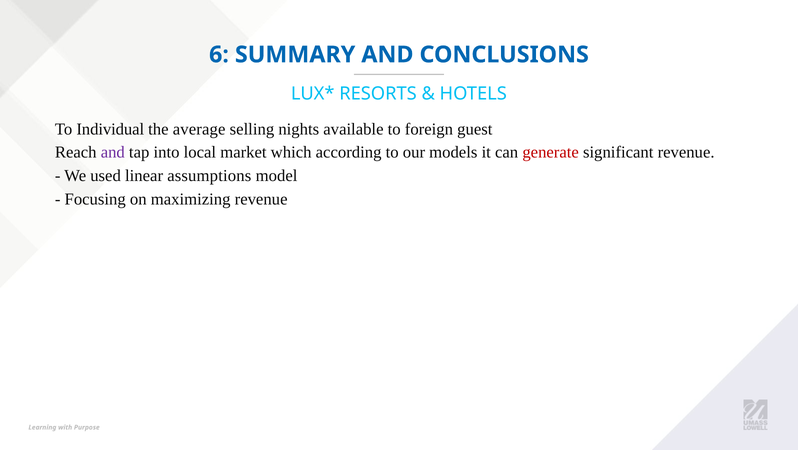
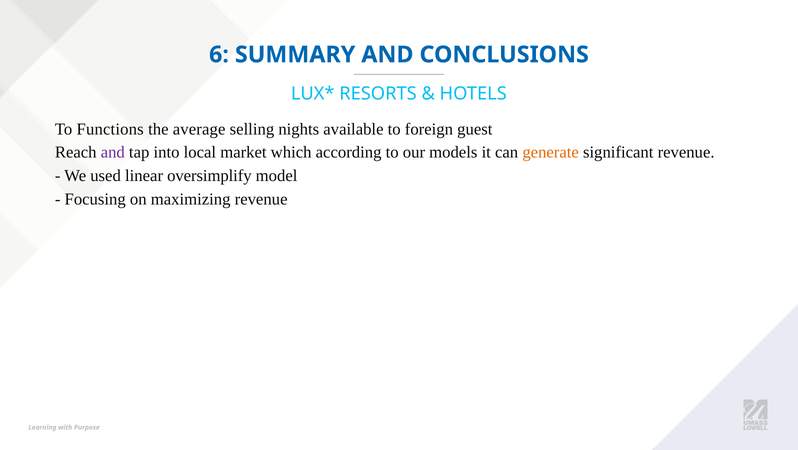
Individual: Individual -> Functions
generate colour: red -> orange
assumptions: assumptions -> oversimplify
